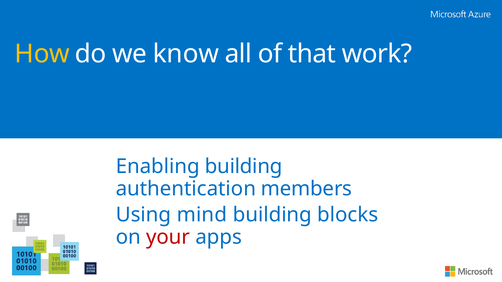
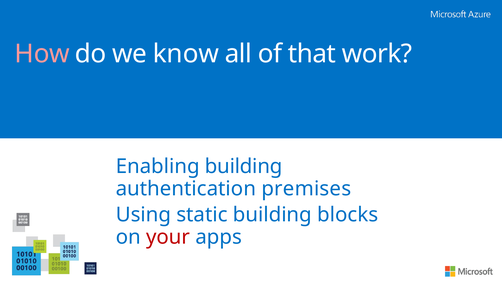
How colour: yellow -> pink
members: members -> premises
mind: mind -> static
